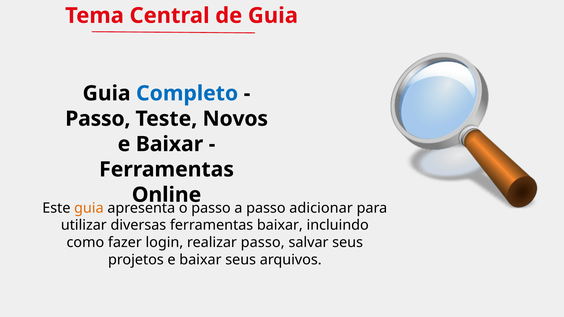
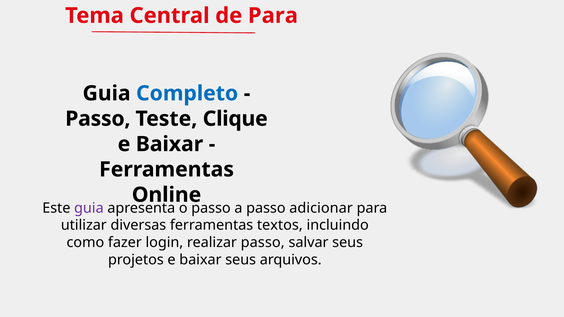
de Guia: Guia -> Para
Novos: Novos -> Clique
guia at (89, 208) colour: orange -> purple
ferramentas baixar: baixar -> textos
